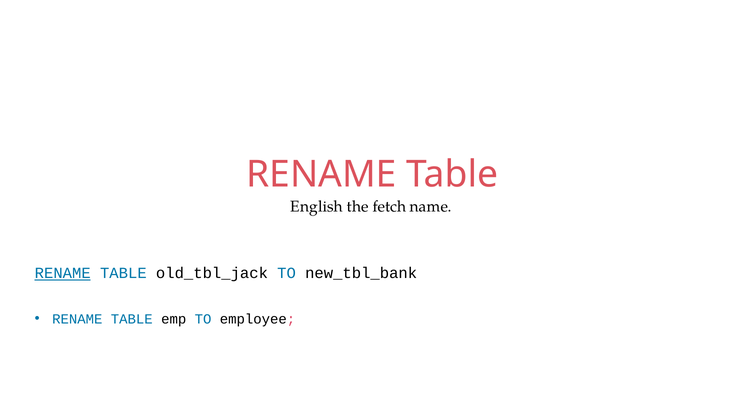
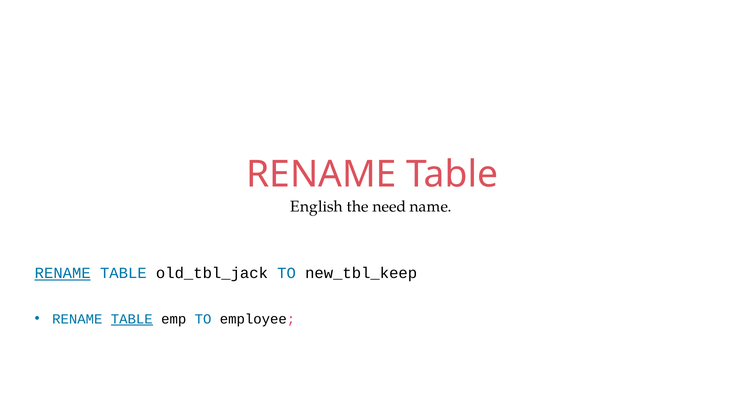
fetch: fetch -> need
new_tbl_bank: new_tbl_bank -> new_tbl_keep
TABLE at (132, 319) underline: none -> present
